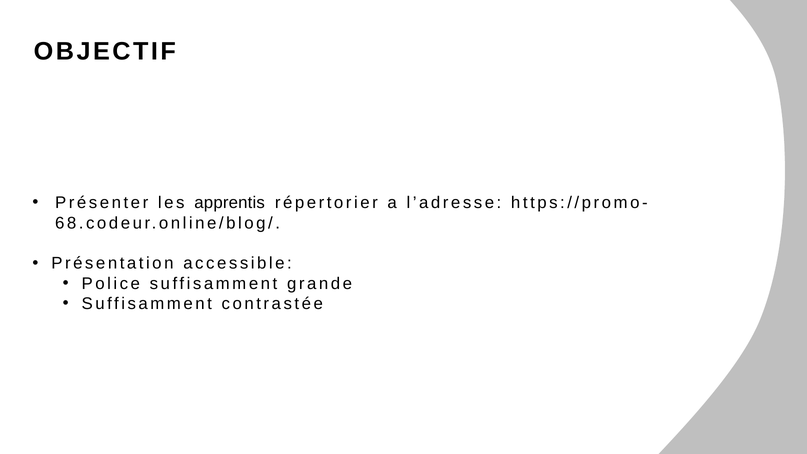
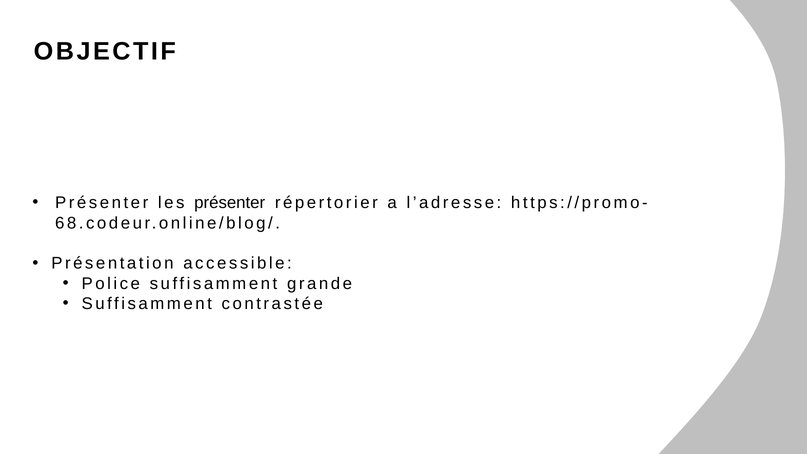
les apprentis: apprentis -> présenter
